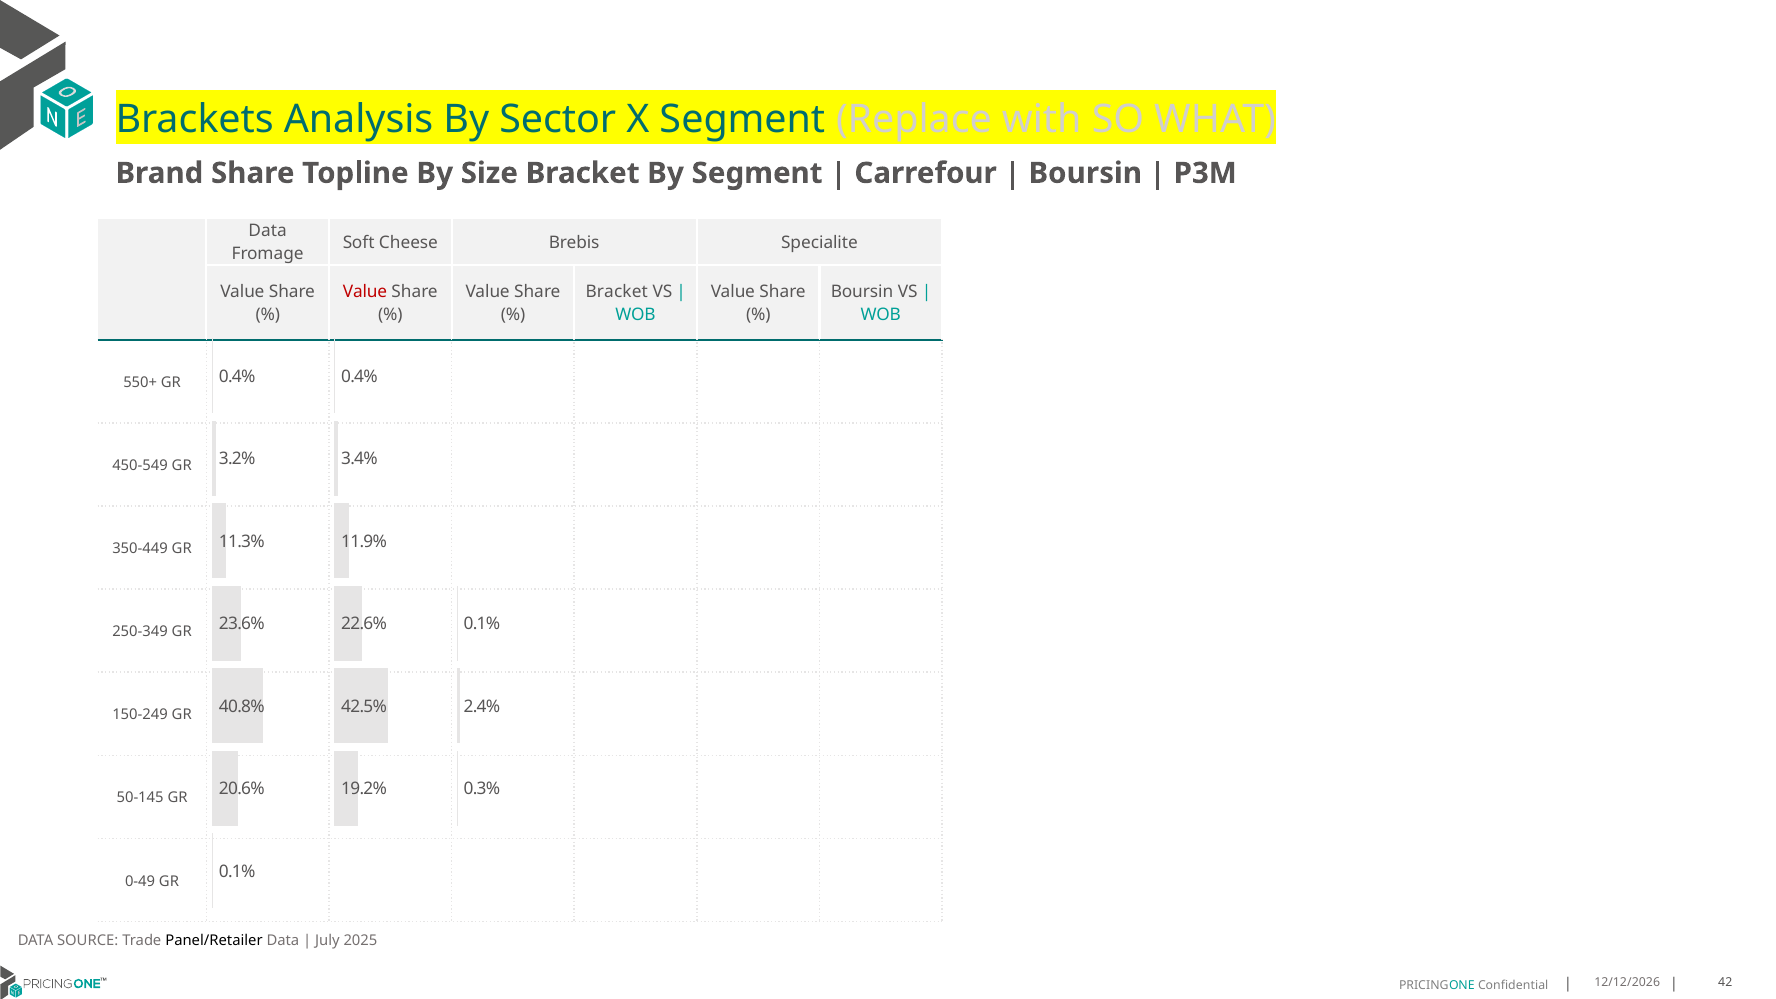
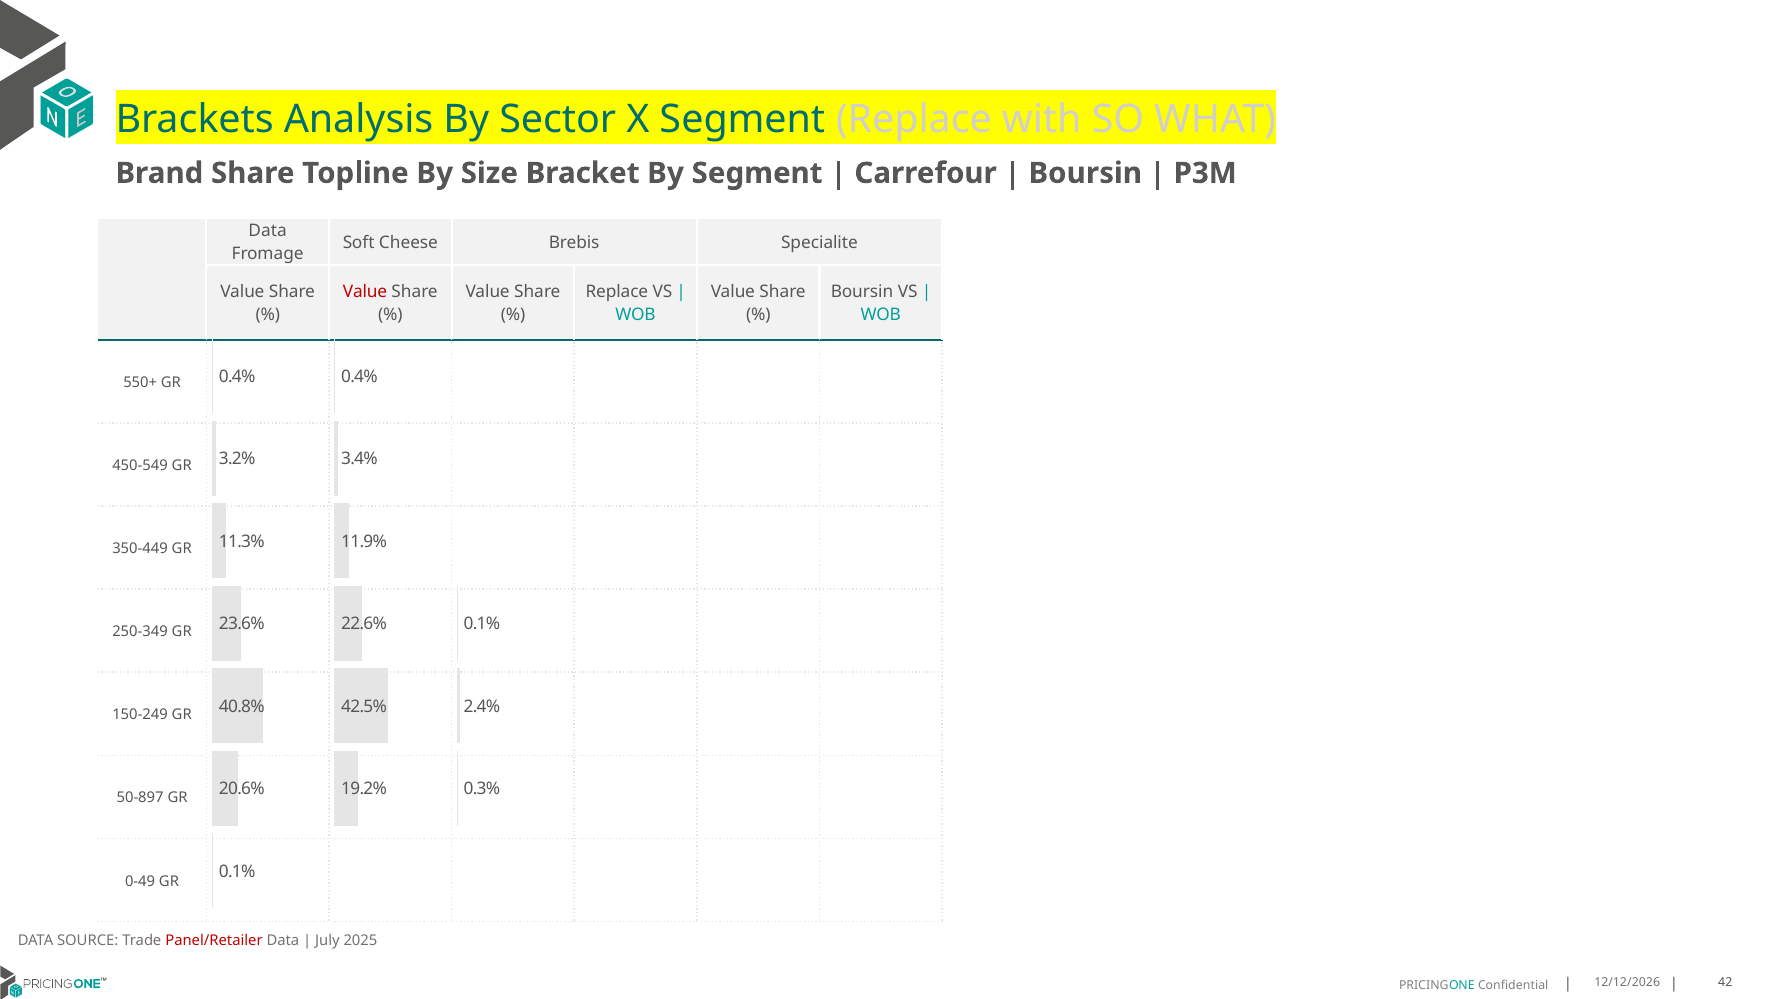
Bracket at (617, 292): Bracket -> Replace
50-145: 50-145 -> 50-897
Panel/Retailer colour: black -> red
